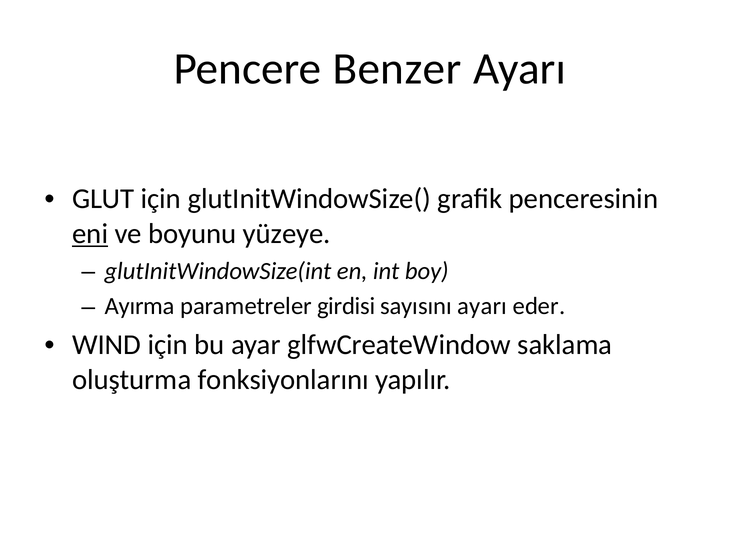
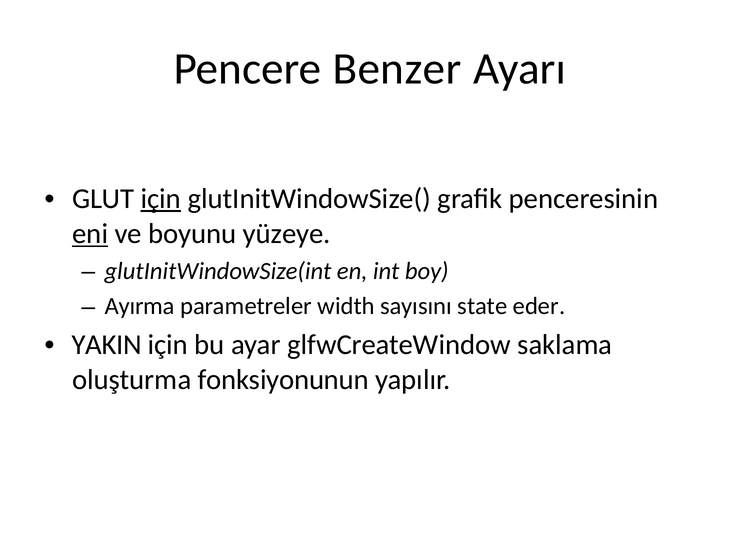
için at (161, 199) underline: none -> present
girdisi: girdisi -> width
sayısını ayarı: ayarı -> state
WIND: WIND -> YAKIN
fonksiyonlarını: fonksiyonlarını -> fonksiyonunun
